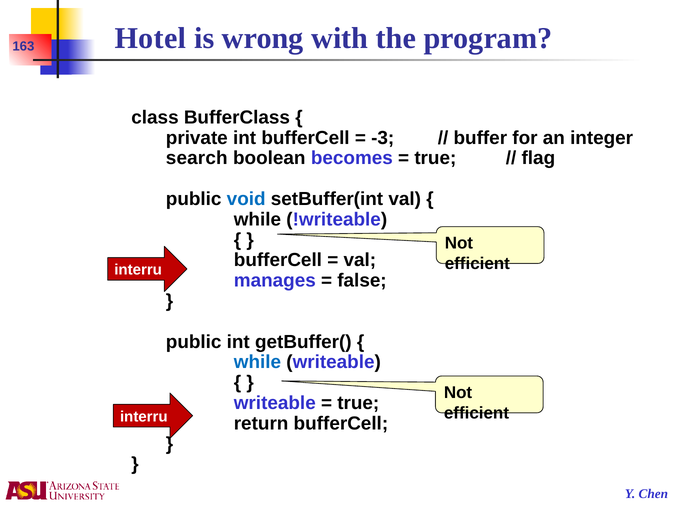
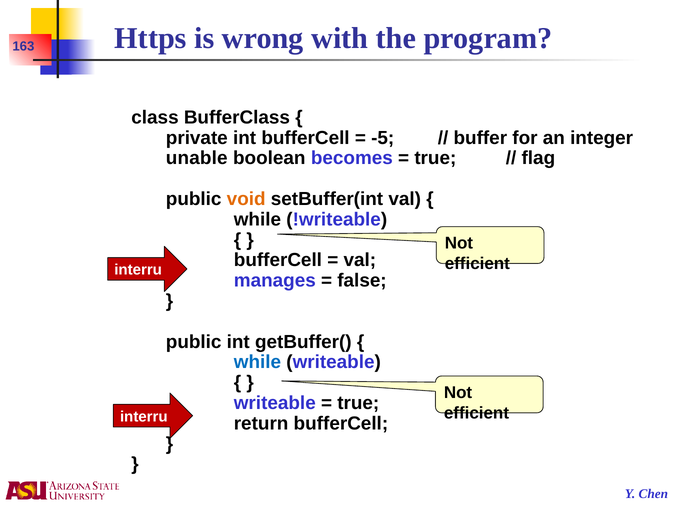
Hotel: Hotel -> Https
-3: -3 -> -5
search: search -> unable
void colour: blue -> orange
